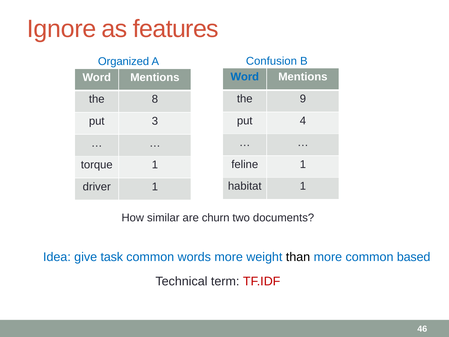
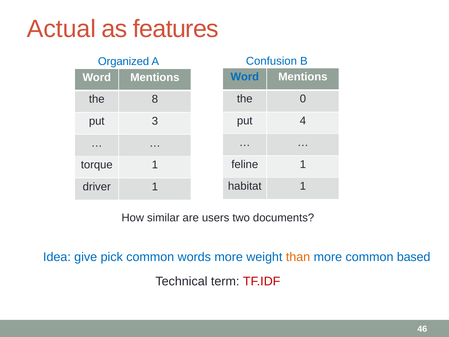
Ignore: Ignore -> Actual
9: 9 -> 0
churn: churn -> users
task: task -> pick
than colour: black -> orange
